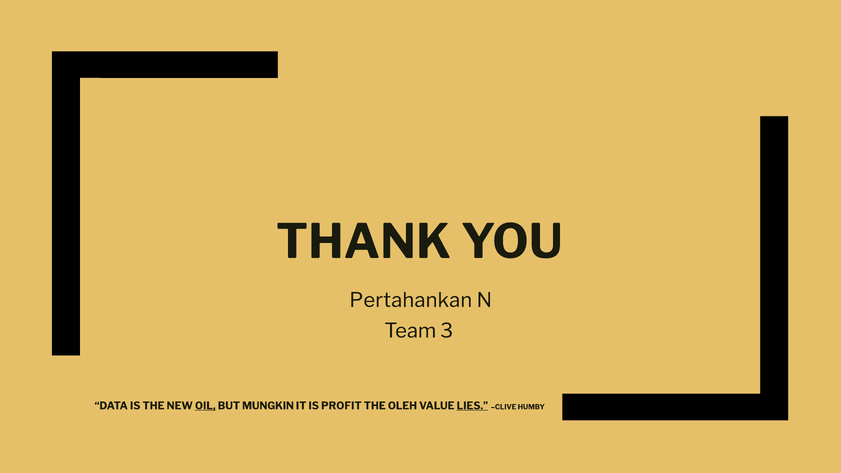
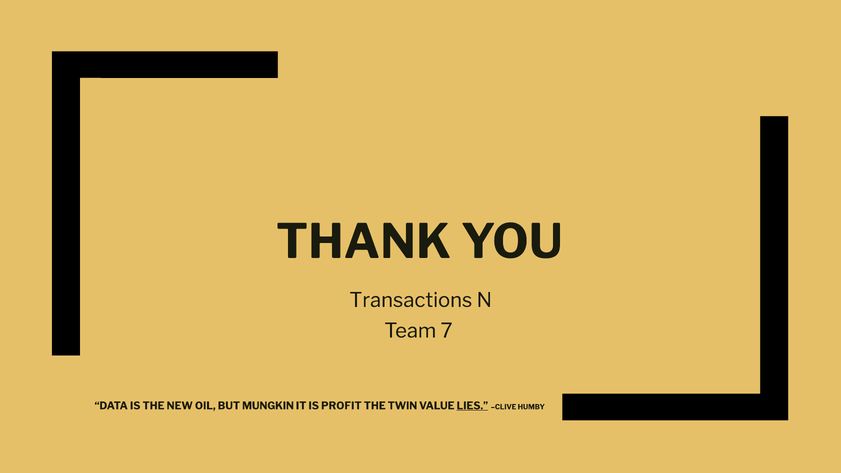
Pertahankan: Pertahankan -> Transactions
3: 3 -> 7
OIL underline: present -> none
OLEH: OLEH -> TWIN
